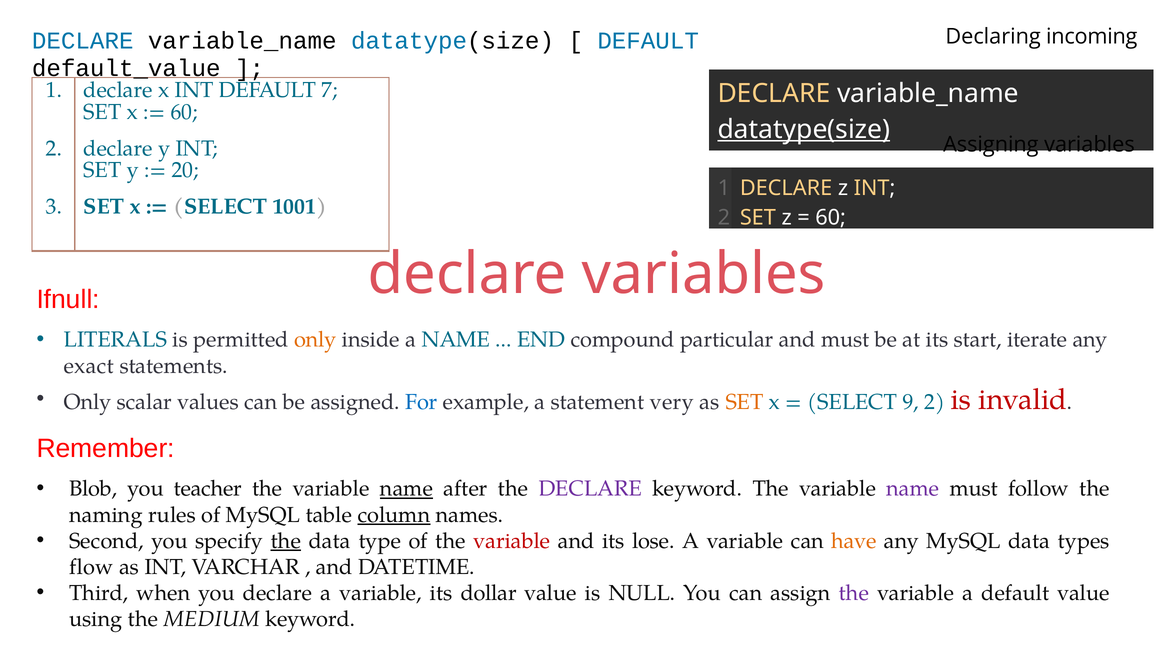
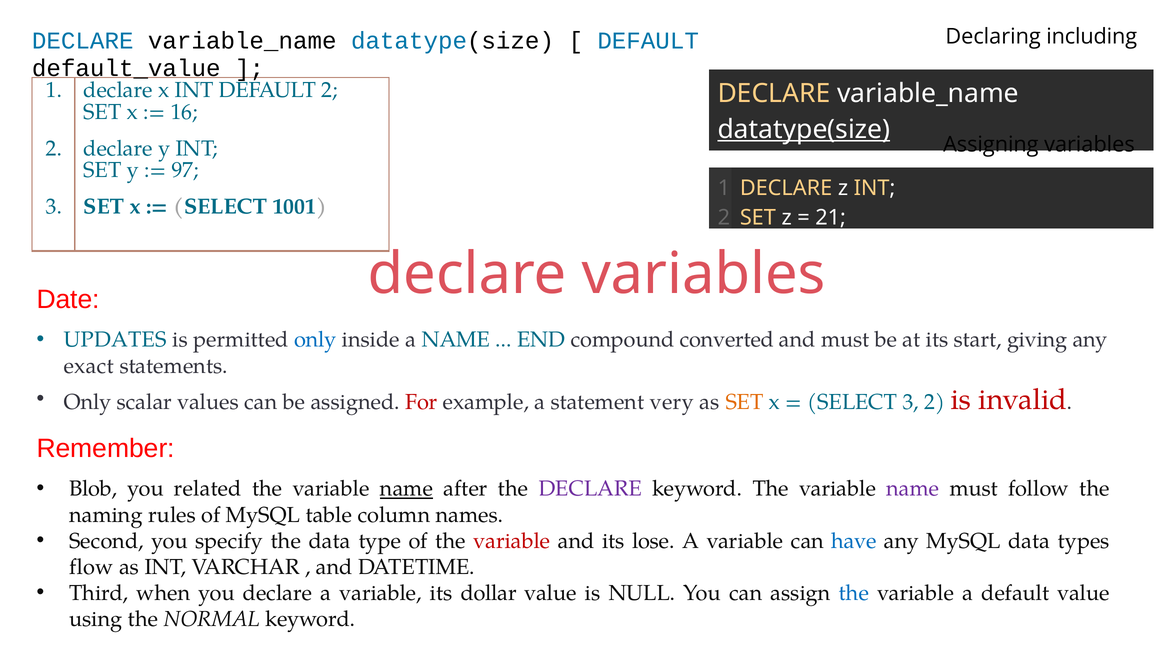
incoming: incoming -> including
DEFAULT 7: 7 -> 2
60 at (184, 112): 60 -> 16
20: 20 -> 97
60 at (831, 218): 60 -> 21
Ifnull: Ifnull -> Date
LITERALS: LITERALS -> UPDATES
only at (315, 340) colour: orange -> blue
particular: particular -> converted
iterate: iterate -> giving
For colour: blue -> red
SELECT 9: 9 -> 3
teacher: teacher -> related
column underline: present -> none
the at (286, 541) underline: present -> none
have colour: orange -> blue
the at (854, 593) colour: purple -> blue
MEDIUM: MEDIUM -> NORMAL
